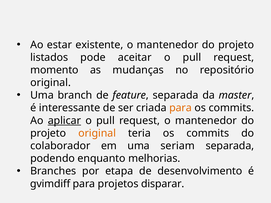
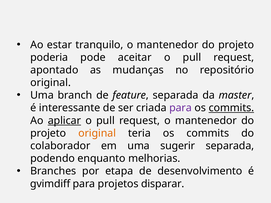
existente: existente -> tranquilo
listados: listados -> poderia
momento: momento -> apontado
para at (181, 108) colour: orange -> purple
commits at (231, 108) underline: none -> present
seriam: seriam -> sugerir
